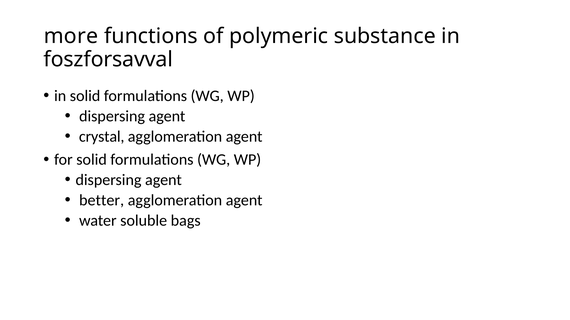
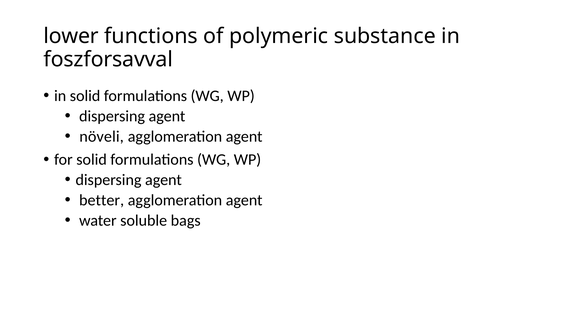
more: more -> lower
crystal: crystal -> növeli
